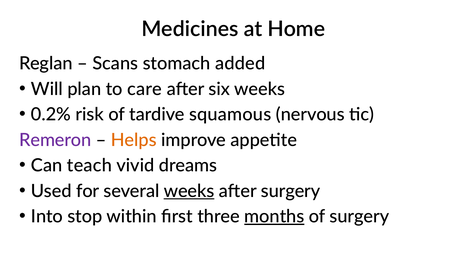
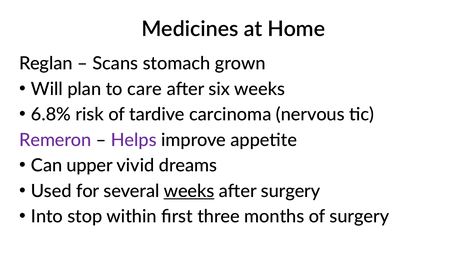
added: added -> grown
0.2%: 0.2% -> 6.8%
squamous: squamous -> carcinoma
Helps colour: orange -> purple
teach: teach -> upper
months underline: present -> none
